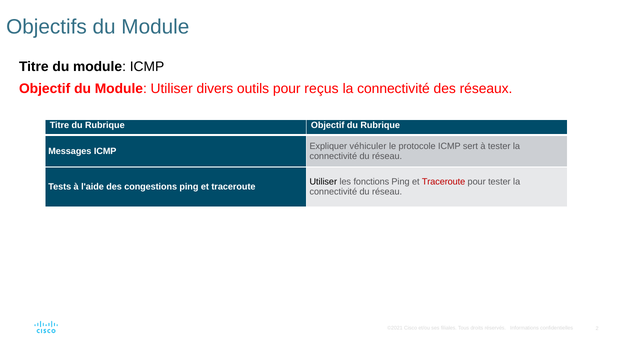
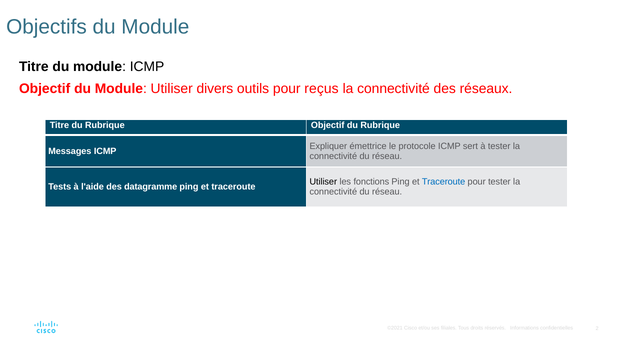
véhiculer: véhiculer -> émettrice
Traceroute at (444, 182) colour: red -> blue
congestions: congestions -> datagramme
